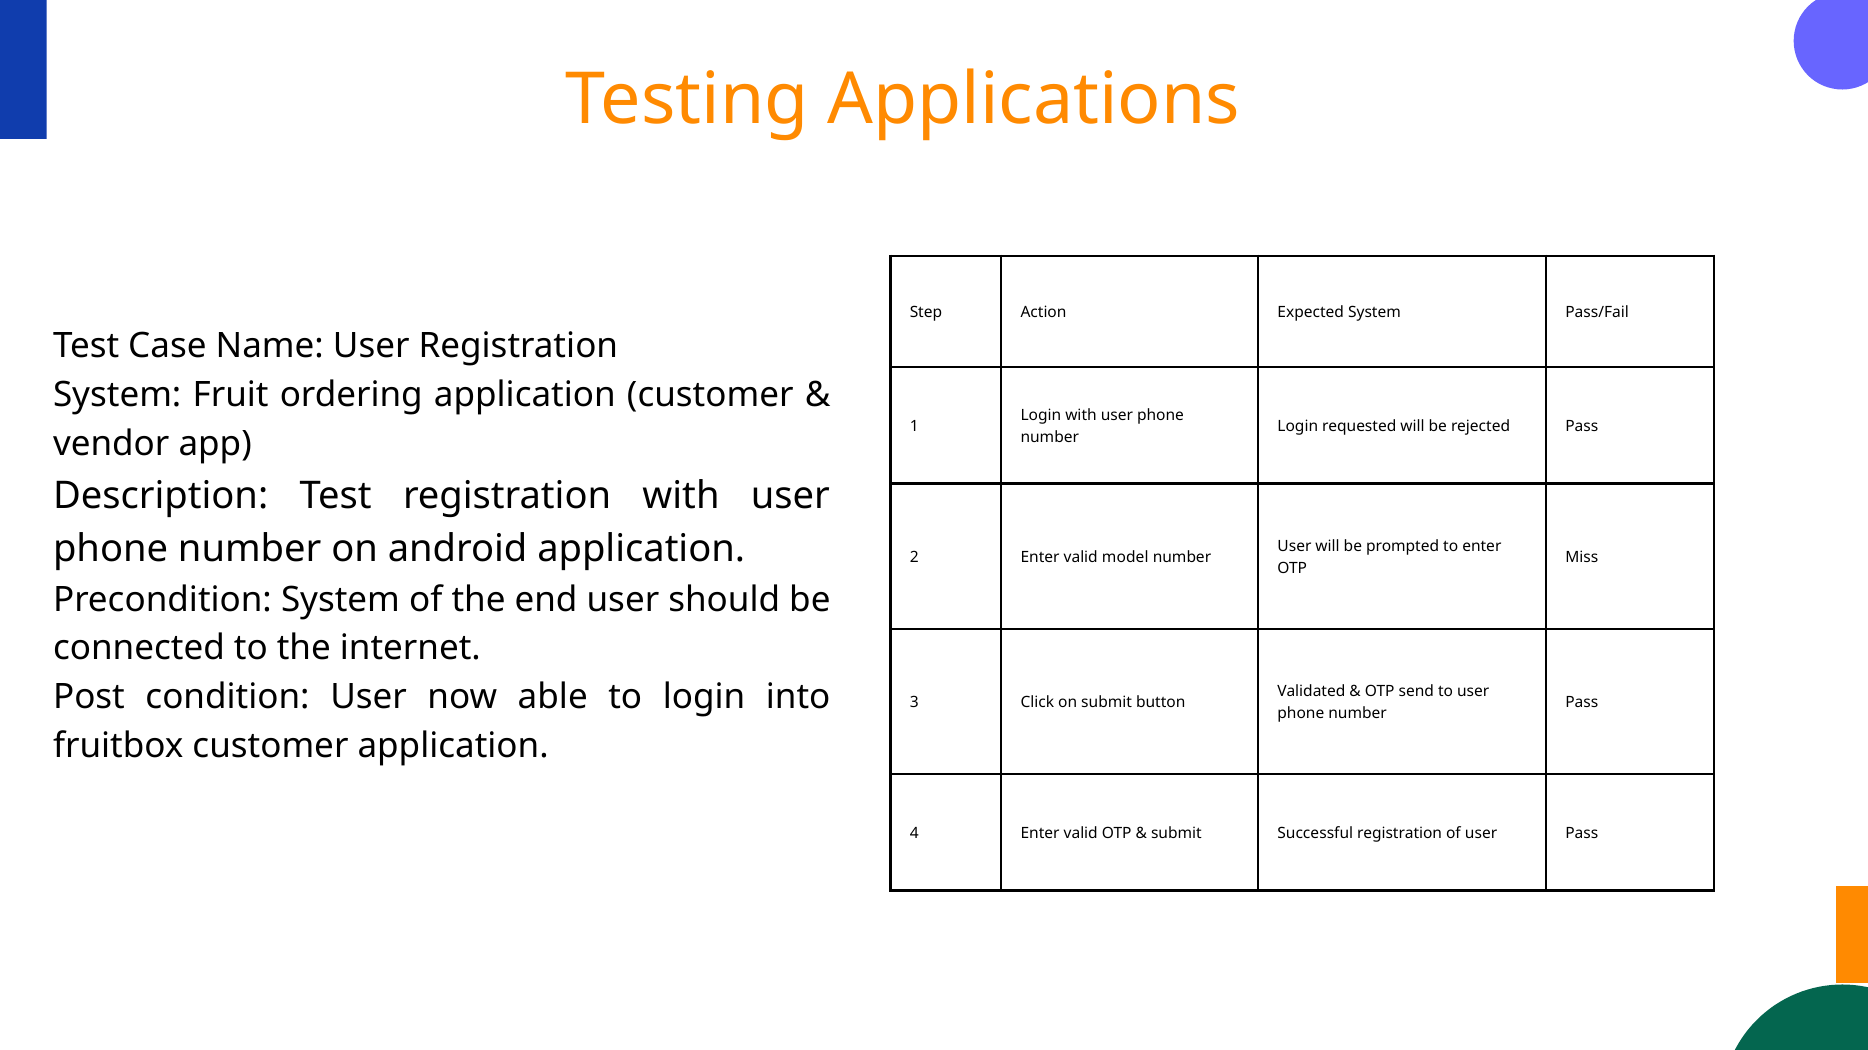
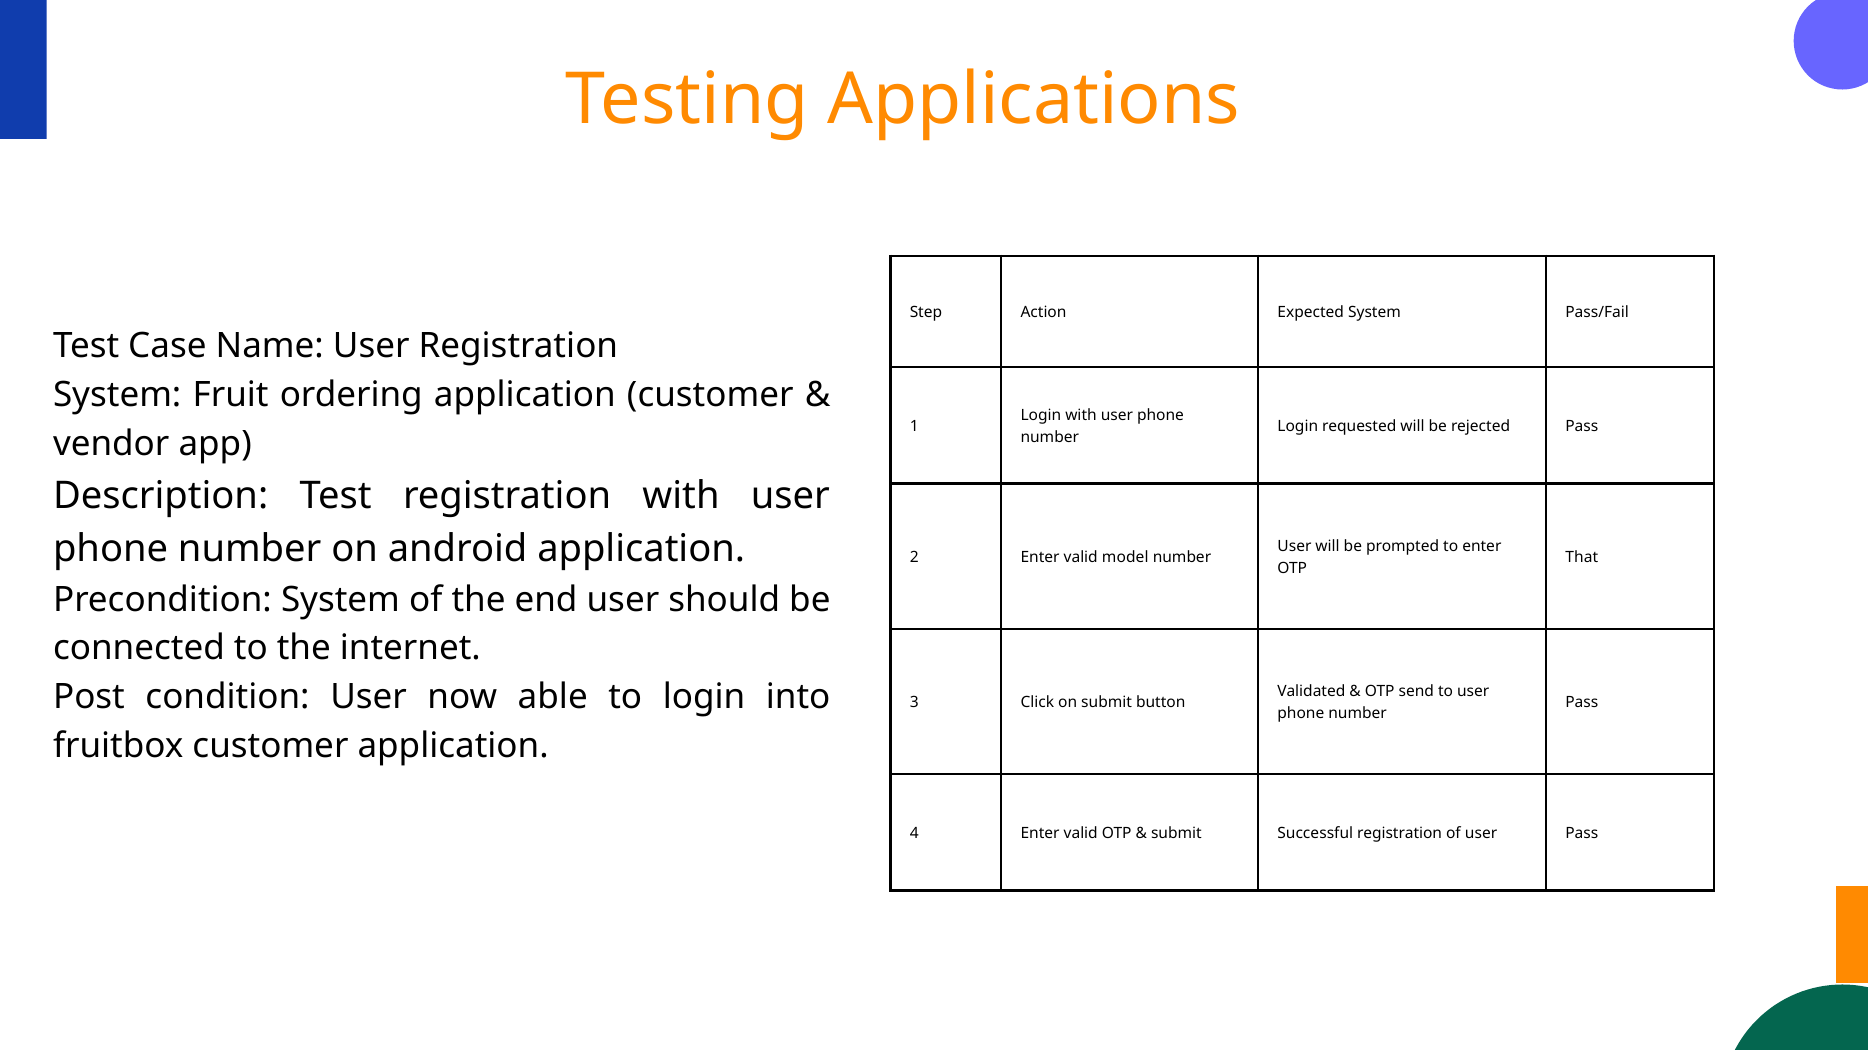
Miss: Miss -> That
